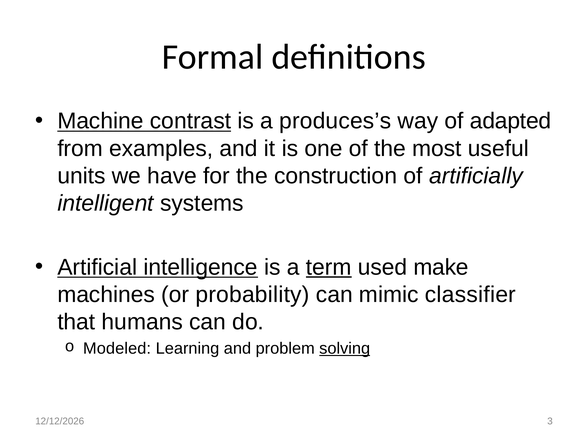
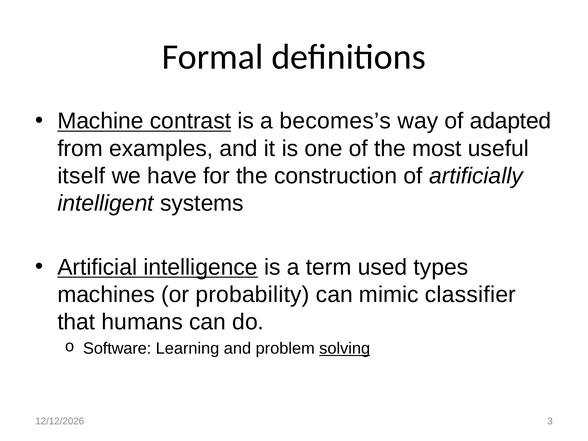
produces’s: produces’s -> becomes’s
units: units -> itself
term underline: present -> none
make: make -> types
Modeled: Modeled -> Software
